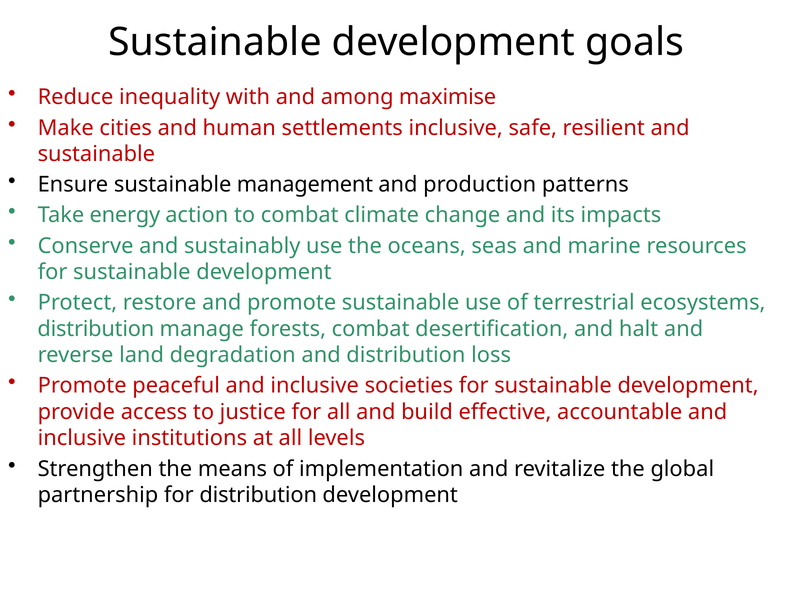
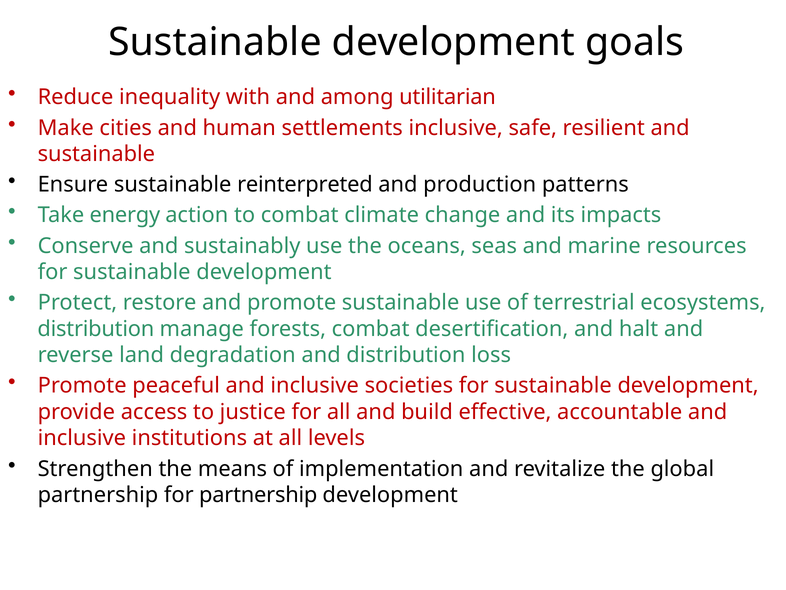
maximise: maximise -> utilitarian
management: management -> reinterpreted
for distribution: distribution -> partnership
